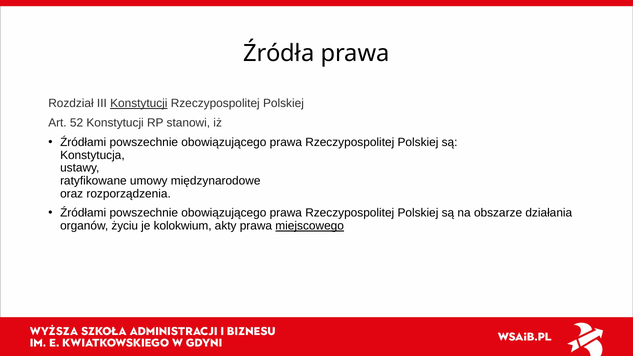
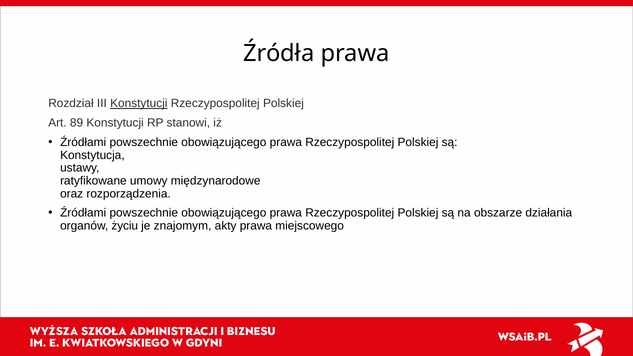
52: 52 -> 89
kolokwium: kolokwium -> znajomym
miejscowego underline: present -> none
